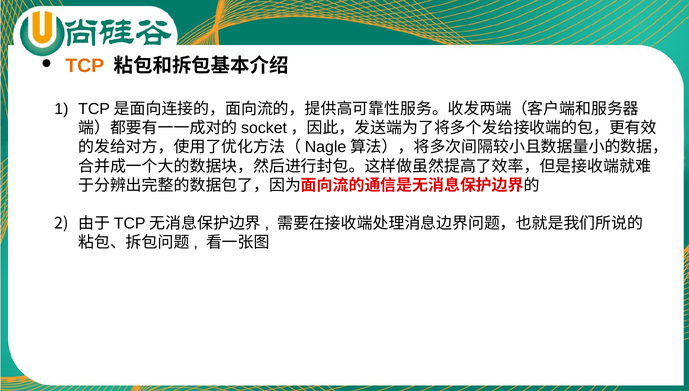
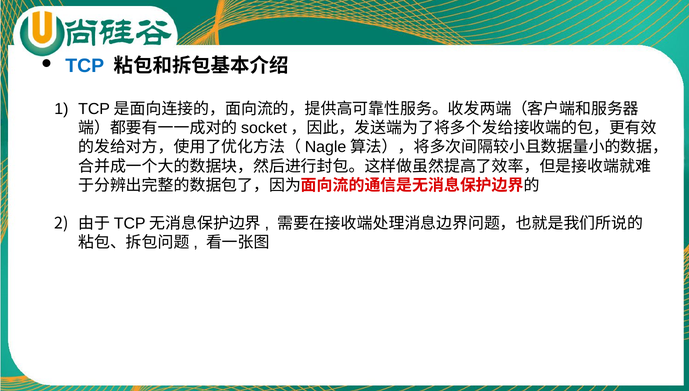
TCP colour: orange -> blue
